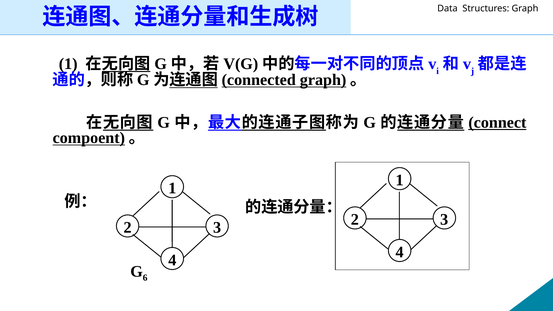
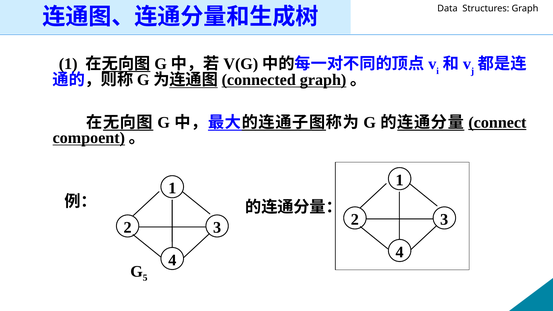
6: 6 -> 5
